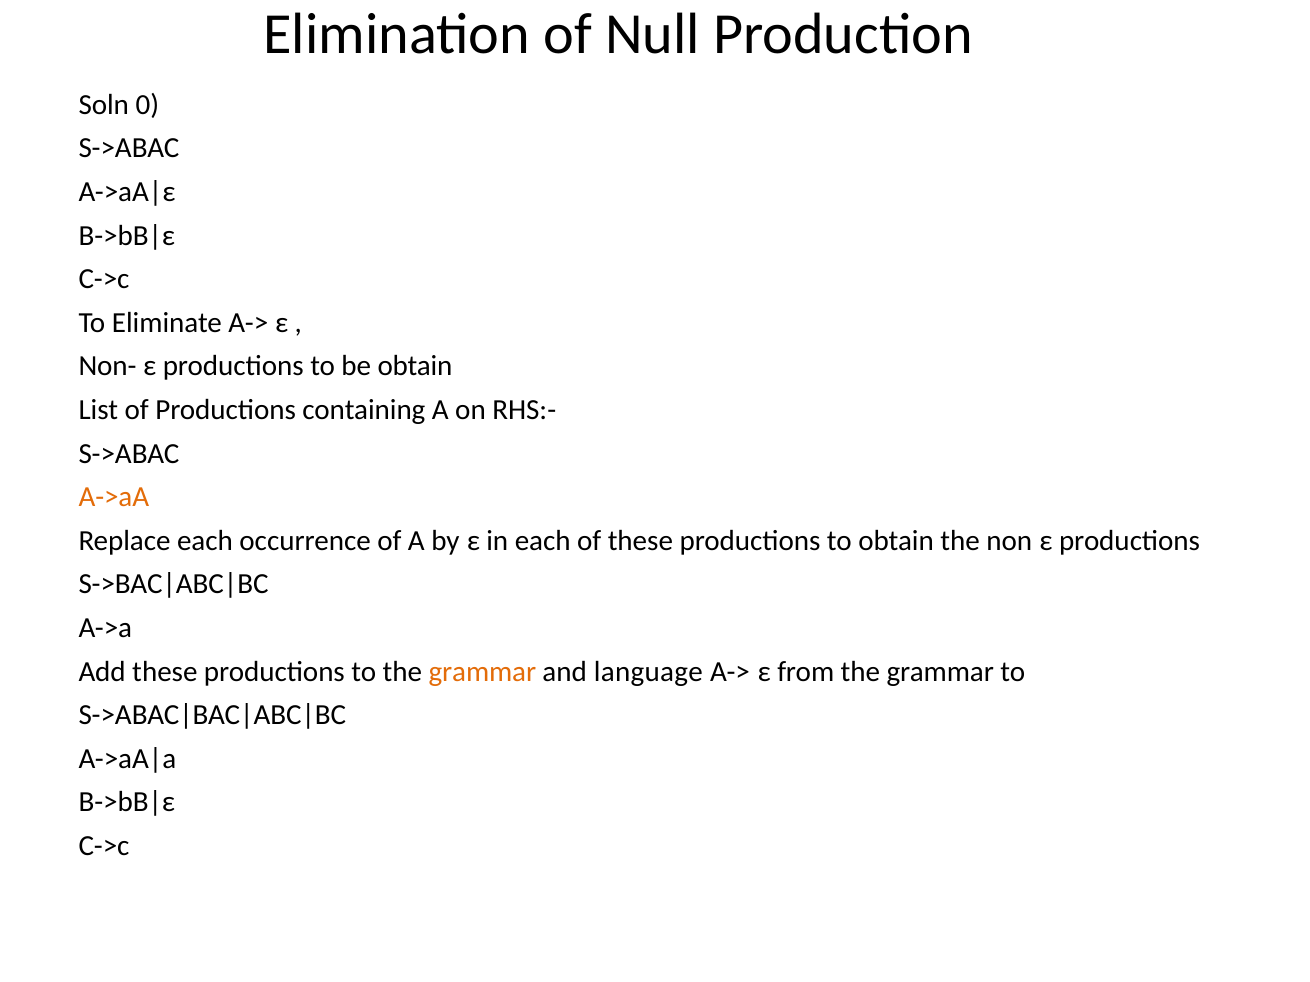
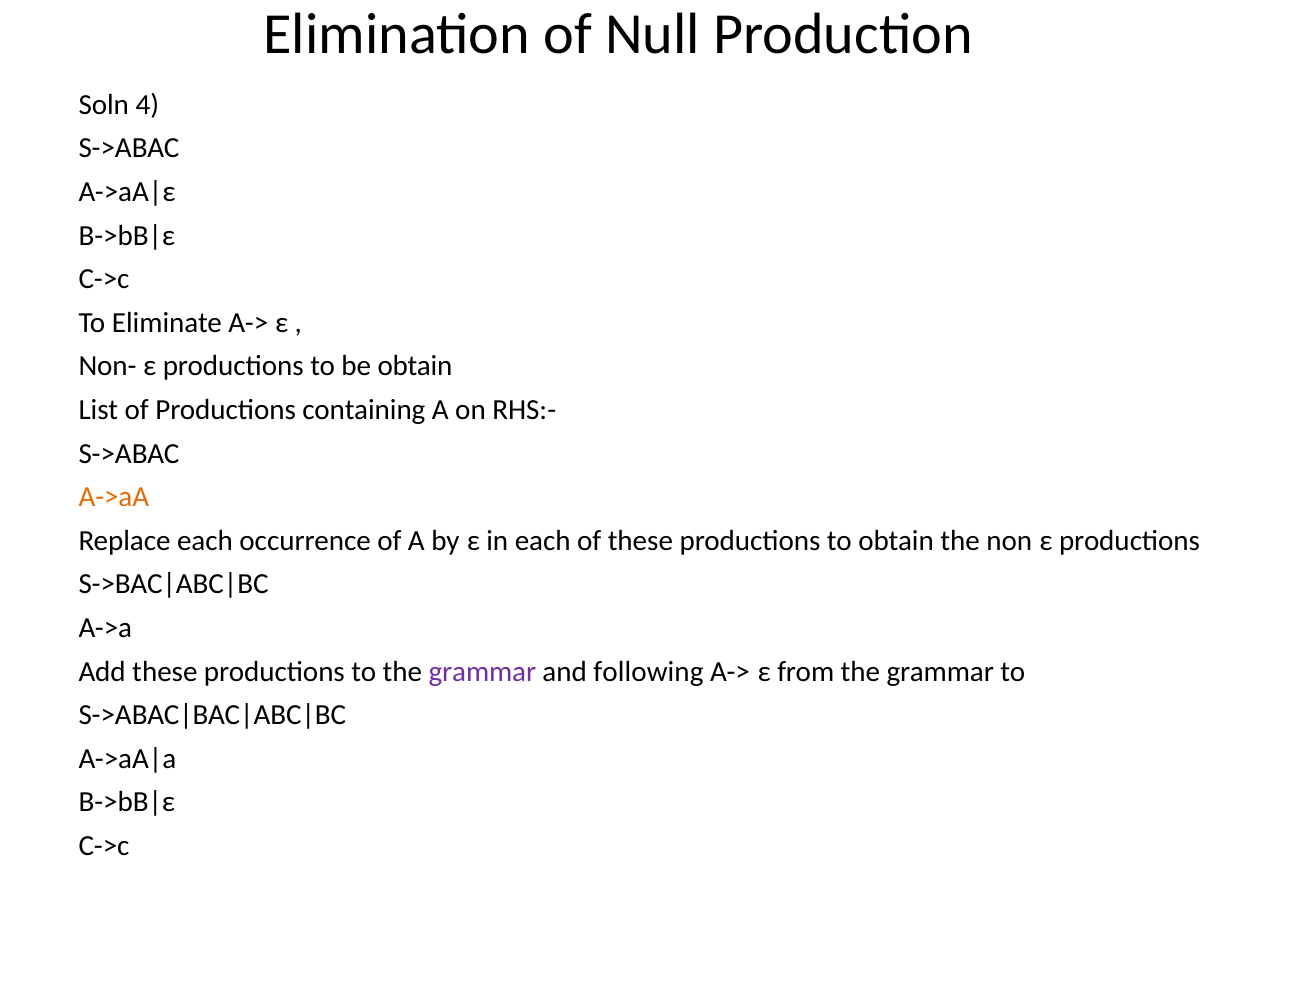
0: 0 -> 4
grammar at (482, 672) colour: orange -> purple
language: language -> following
